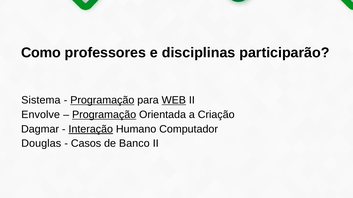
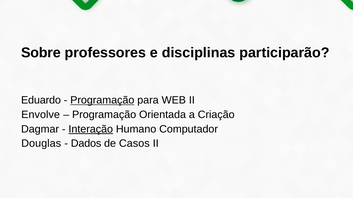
Como: Como -> Sobre
Sistema: Sistema -> Eduardo
WEB underline: present -> none
Programação at (104, 115) underline: present -> none
Casos: Casos -> Dados
Banco: Banco -> Casos
